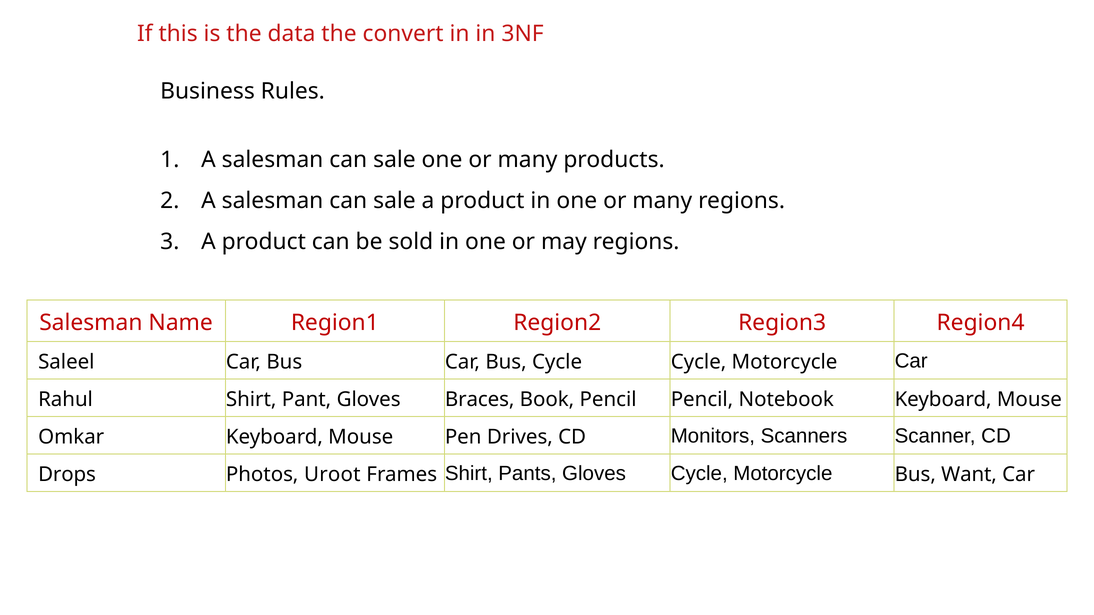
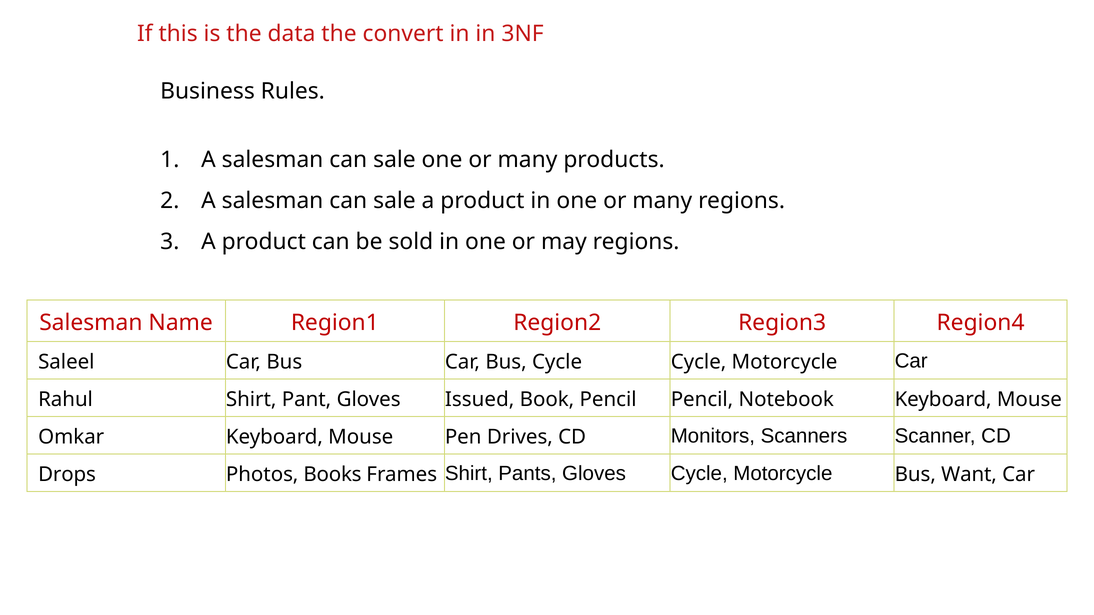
Braces: Braces -> Issued
Uroot: Uroot -> Books
